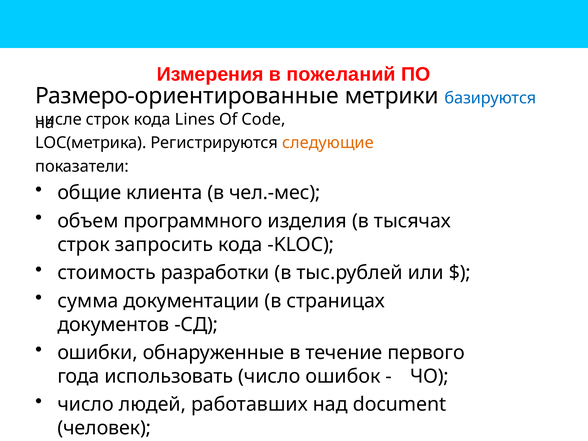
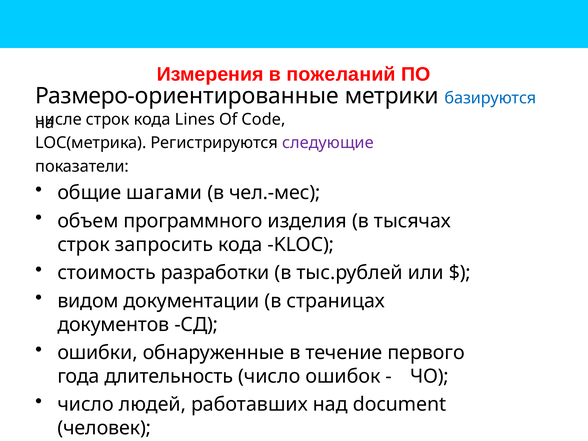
следующие colour: orange -> purple
клиента: клиента -> шагами
сумма: сумма -> видом
использовать: использовать -> длительность
